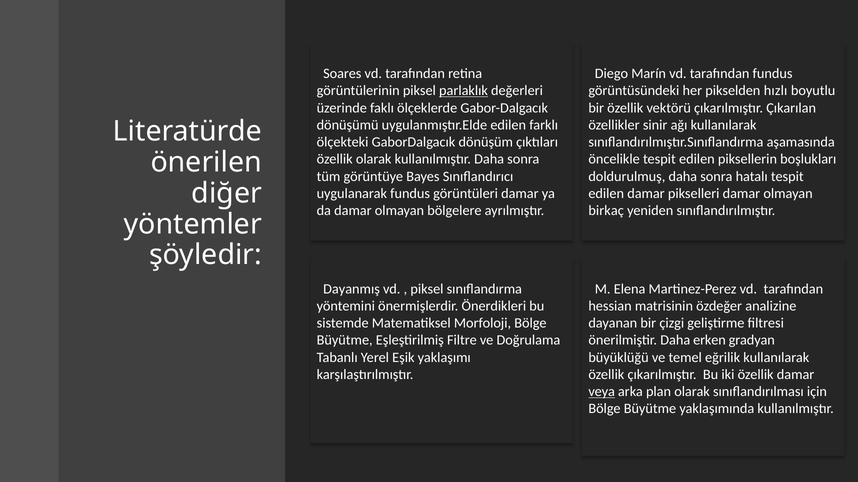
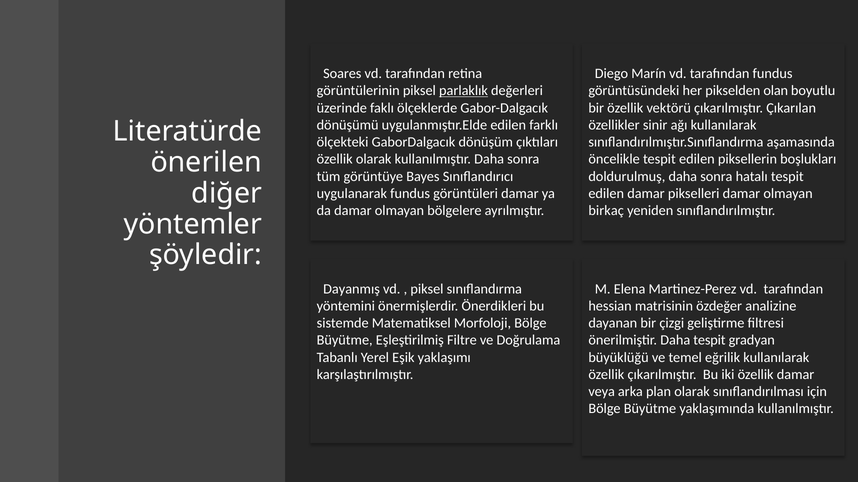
hızlı: hızlı -> olan
Daha erken: erken -> tespit
veya underline: present -> none
